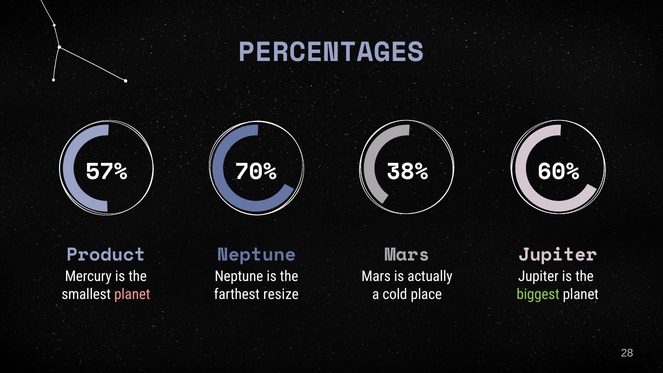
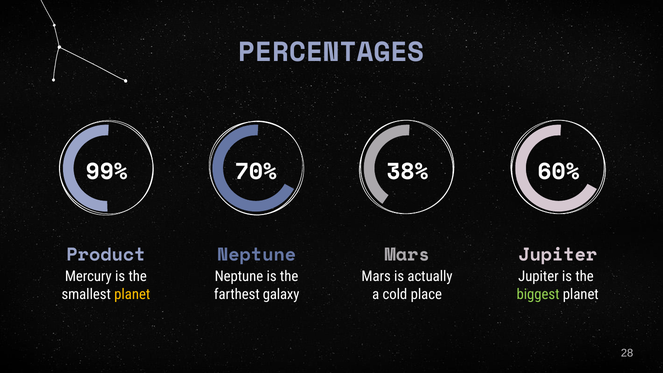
57%: 57% -> 99%
planet at (132, 294) colour: pink -> yellow
resize: resize -> galaxy
